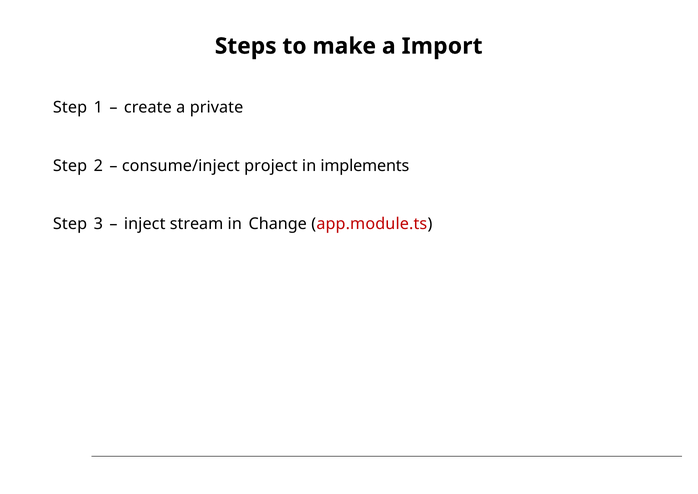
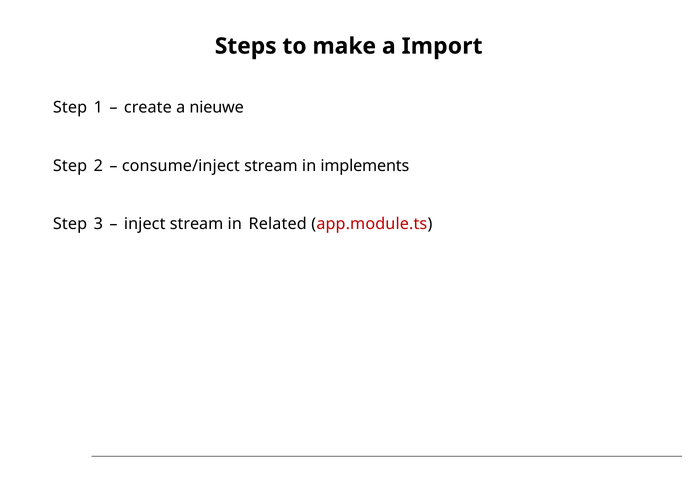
private: private -> nieuwe
consume/inject project: project -> stream
Change: Change -> Related
